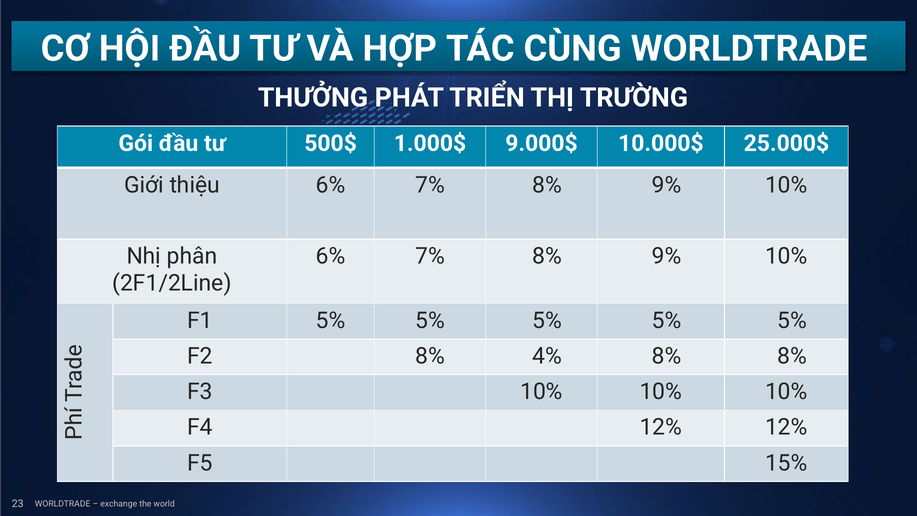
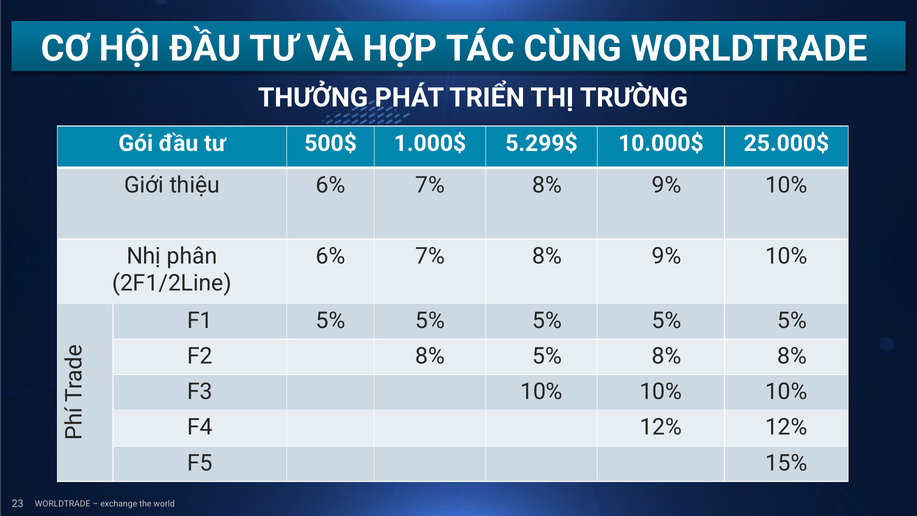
9.000$: 9.000$ -> 5.299$
8% 4%: 4% -> 5%
